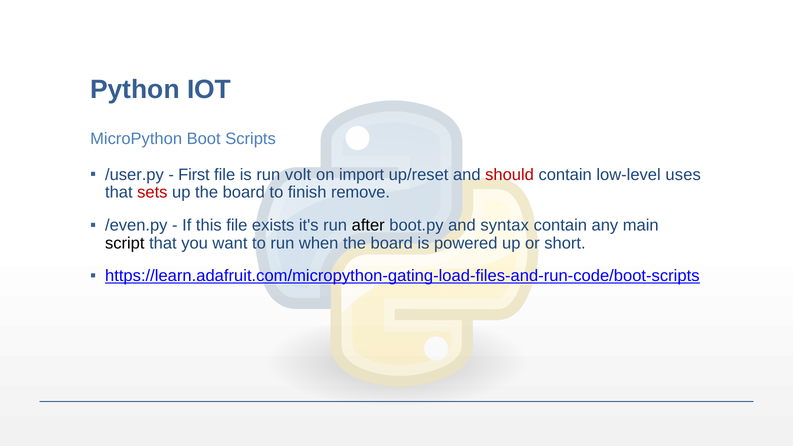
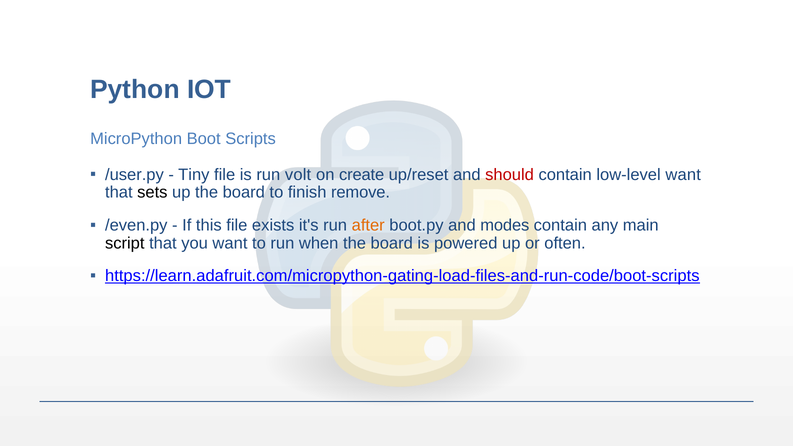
First: First -> Tiny
import: import -> create
low-level uses: uses -> want
sets colour: red -> black
after colour: black -> orange
syntax: syntax -> modes
short: short -> often
